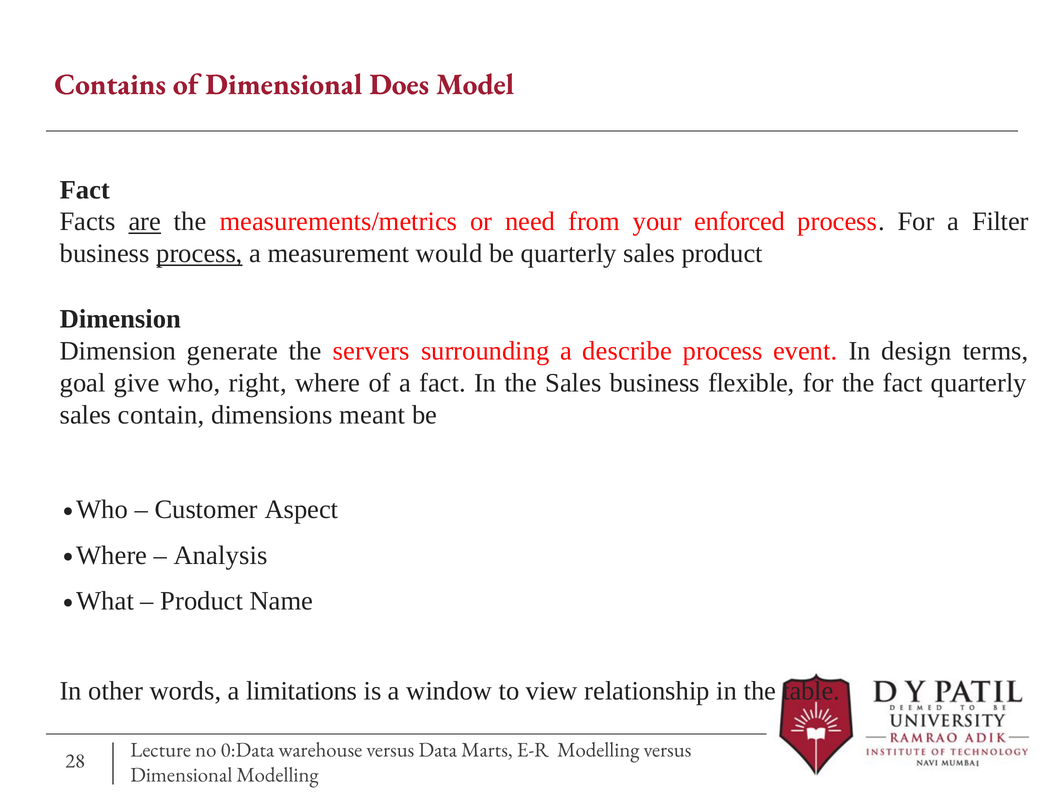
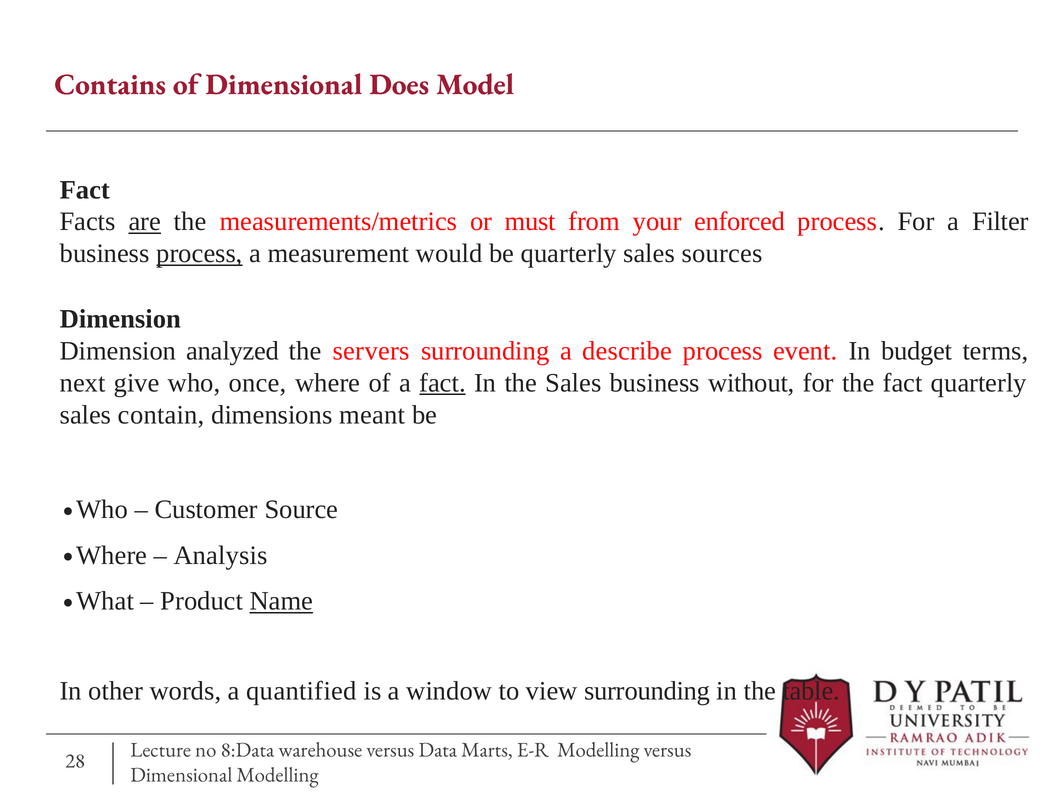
need: need -> must
sales product: product -> sources
generate: generate -> analyzed
design: design -> budget
goal: goal -> next
right: right -> once
fact at (442, 383) underline: none -> present
flexible: flexible -> without
Aspect: Aspect -> Source
Name underline: none -> present
limitations: limitations -> quantified
view relationship: relationship -> surrounding
0:Data: 0:Data -> 8:Data
